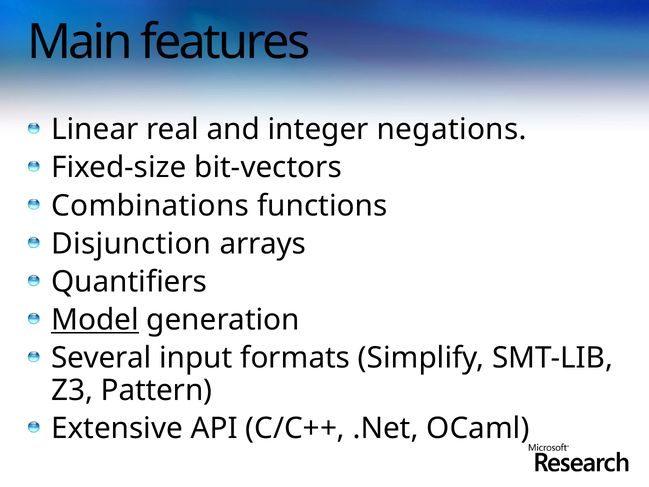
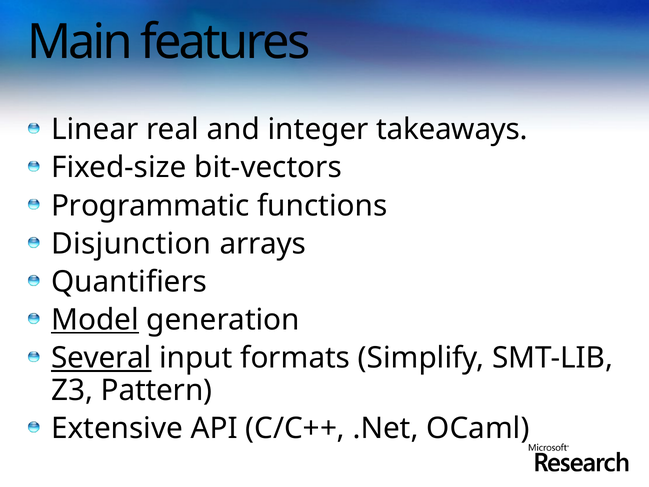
negations: negations -> takeaways
Combinations: Combinations -> Programmatic
Several underline: none -> present
